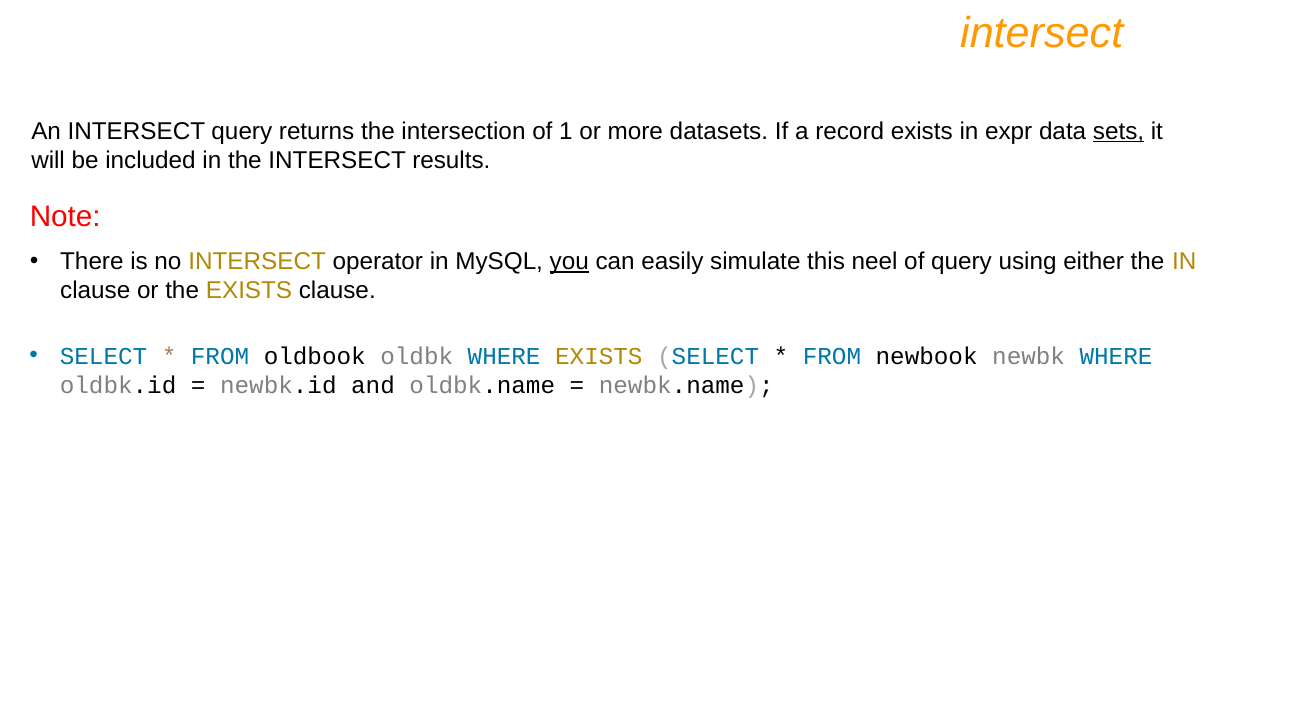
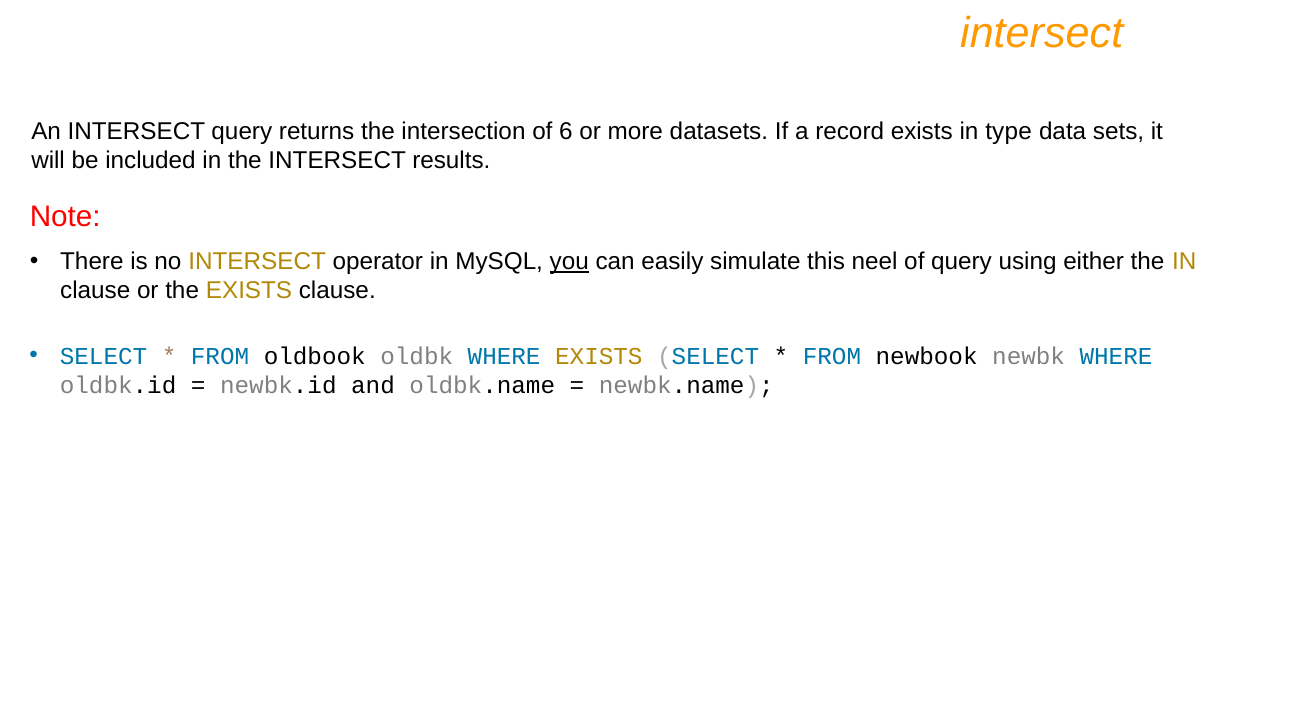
1: 1 -> 6
expr: expr -> type
sets underline: present -> none
